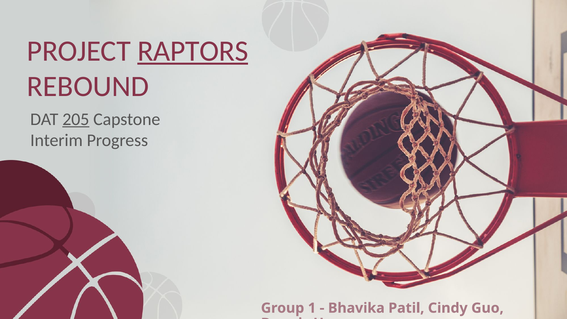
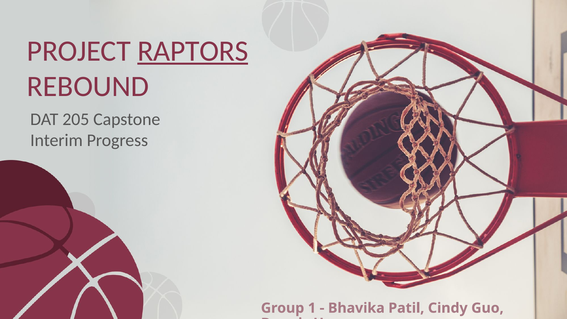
205 underline: present -> none
